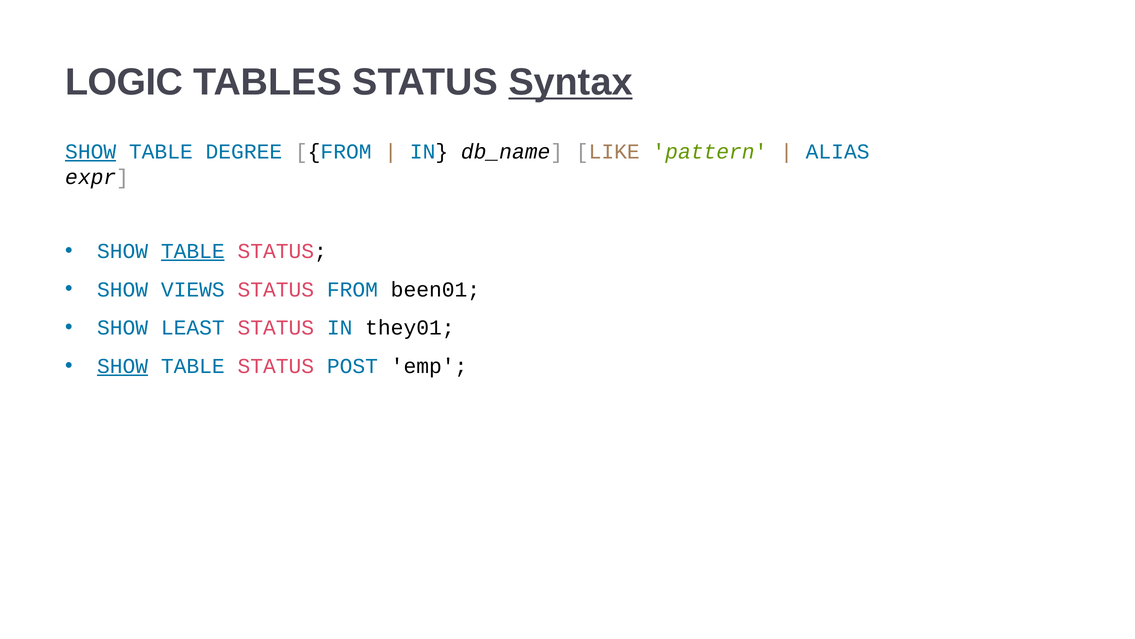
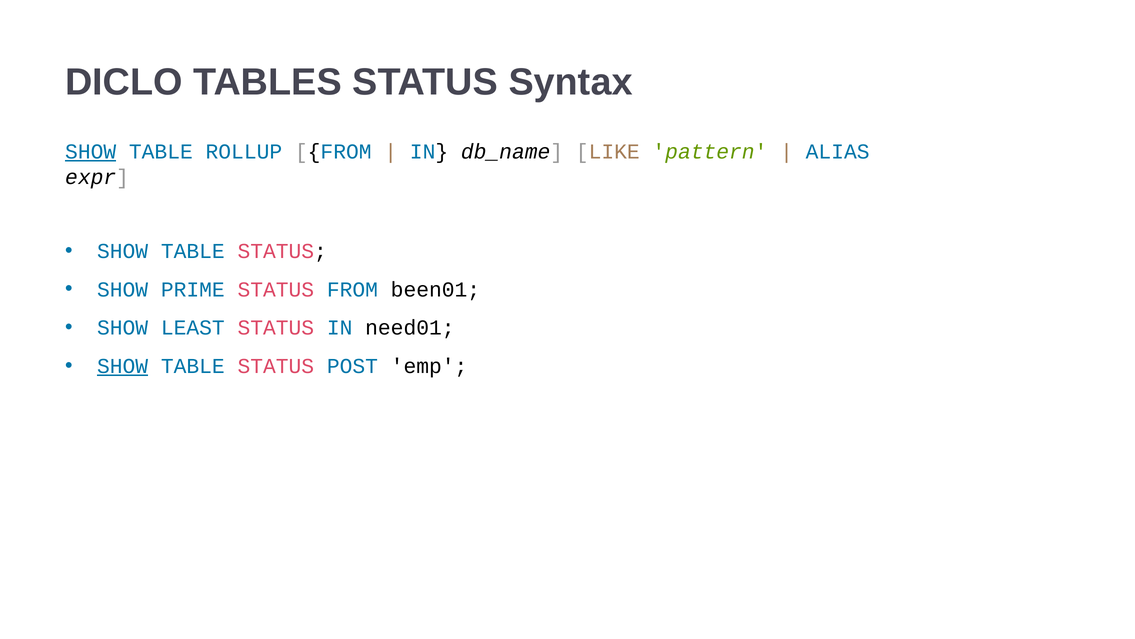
LOGIC: LOGIC -> DICLO
Syntax underline: present -> none
DEGREE: DEGREE -> ROLLUP
TABLE at (193, 251) underline: present -> none
VIEWS: VIEWS -> PRIME
they01: they01 -> need01
